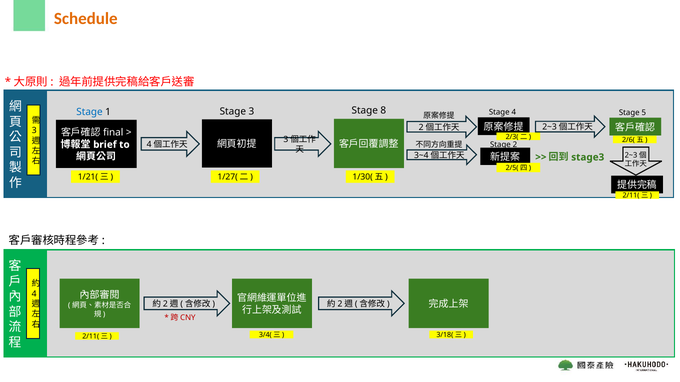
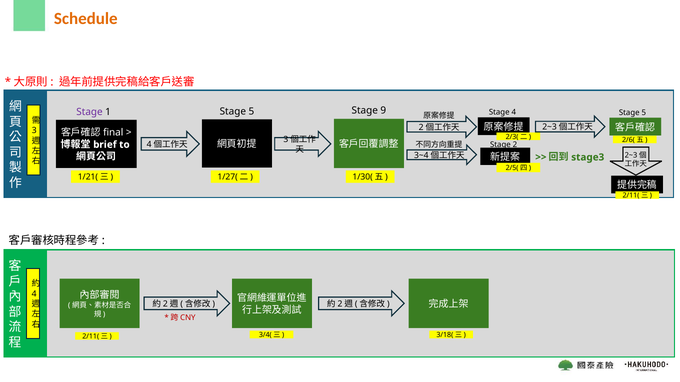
8: 8 -> 9
3 at (251, 111): 3 -> 5
Stage at (89, 112) colour: blue -> purple
